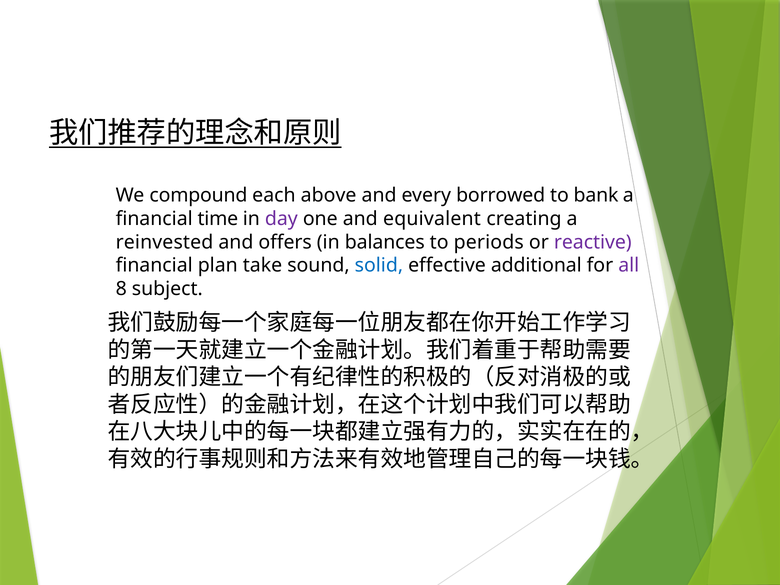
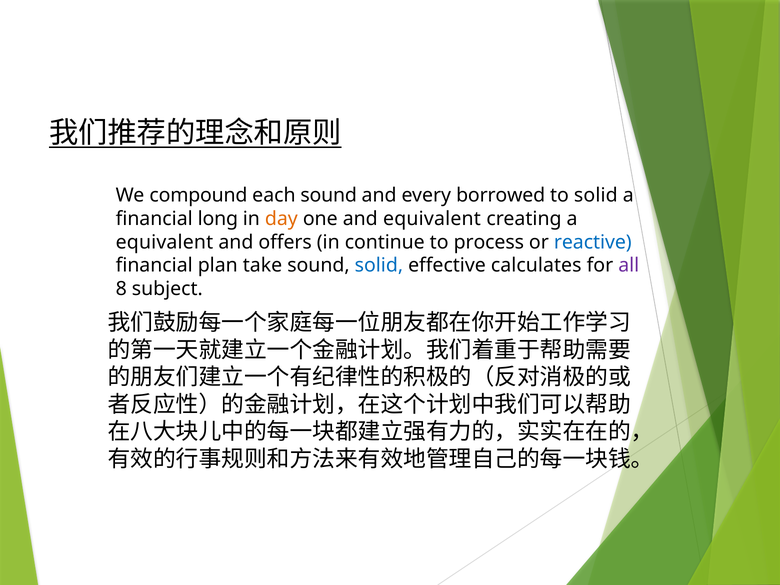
each above: above -> sound
to bank: bank -> solid
time: time -> long
day colour: purple -> orange
reinvested at (164, 242): reinvested -> equivalent
balances: balances -> continue
periods: periods -> process
reactive colour: purple -> blue
additional: additional -> calculates
